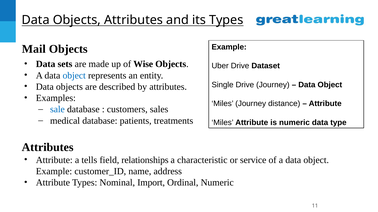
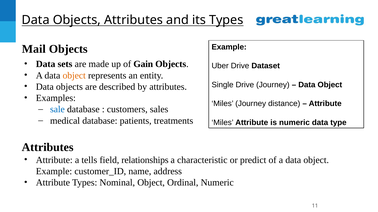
Wise: Wise -> Gain
object at (74, 76) colour: blue -> orange
service: service -> predict
Nominal Import: Import -> Object
